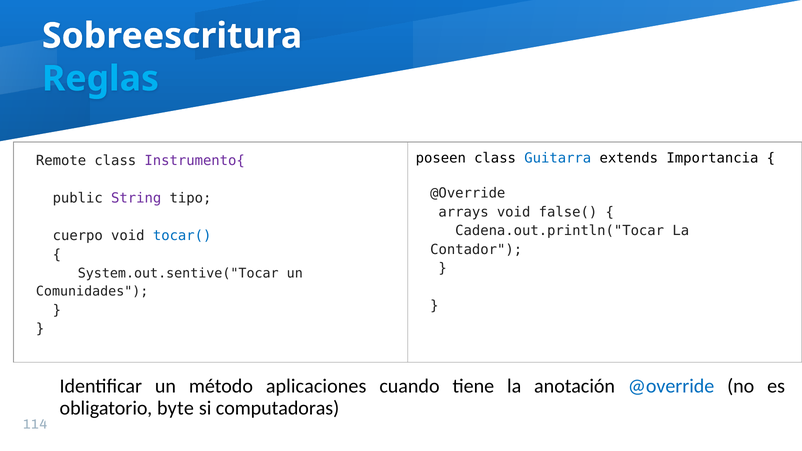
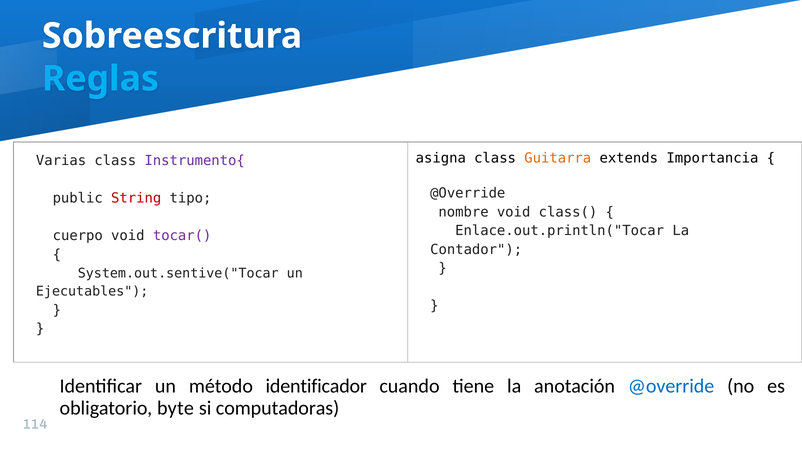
poseen: poseen -> asigna
Guitarra colour: blue -> orange
Remote: Remote -> Varias
String colour: purple -> red
arrays: arrays -> nombre
false(: false( -> class(
Cadena.out.println("Tocar: Cadena.out.println("Tocar -> Enlace.out.println("Tocar
tocar( colour: blue -> purple
Comunidades: Comunidades -> Ejecutables
aplicaciones: aplicaciones -> identificador
